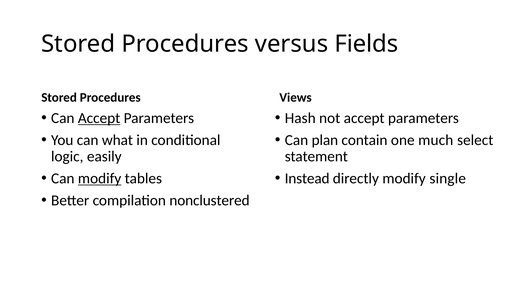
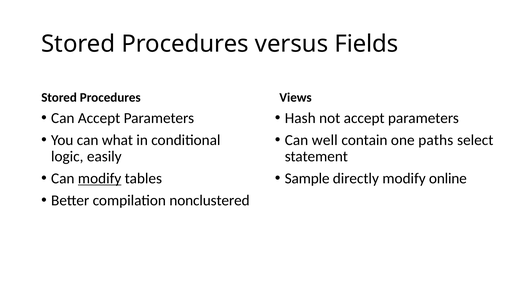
Accept at (99, 118) underline: present -> none
plan: plan -> well
much: much -> paths
Instead: Instead -> Sample
single: single -> online
